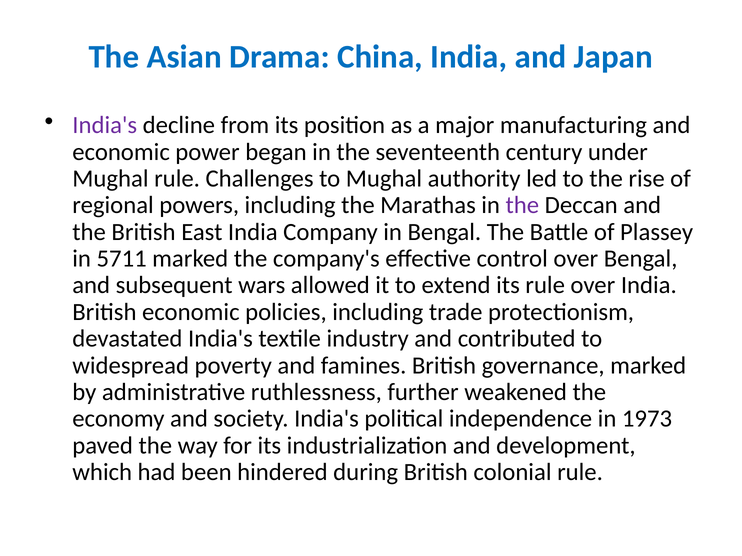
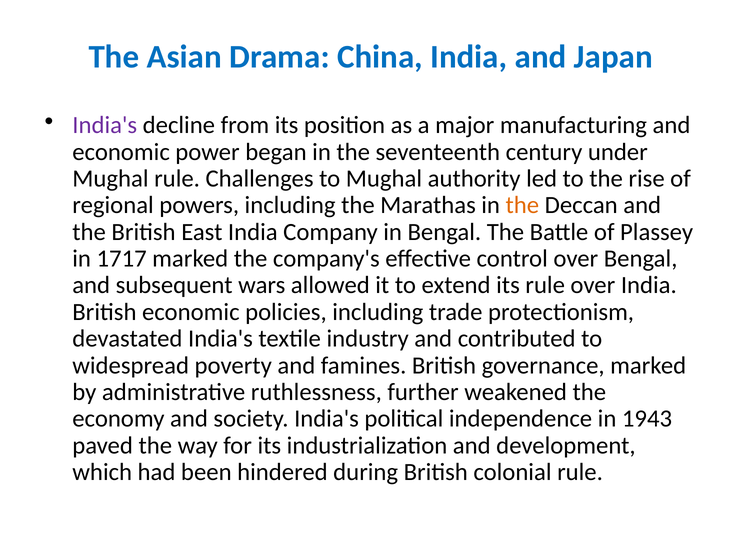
the at (522, 205) colour: purple -> orange
5711: 5711 -> 1717
1973: 1973 -> 1943
